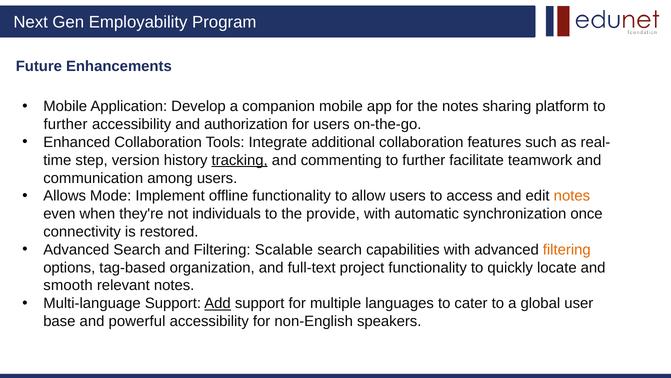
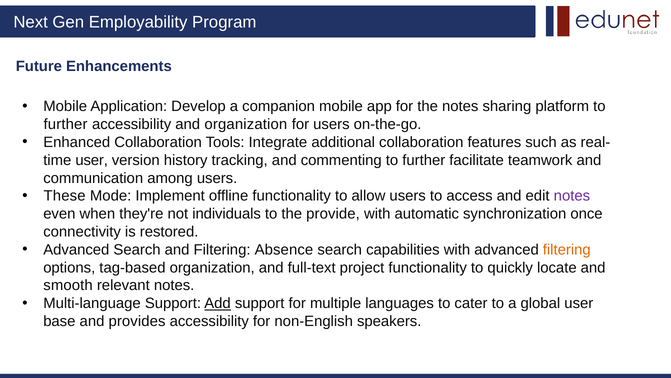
and authorization: authorization -> organization
step at (92, 160): step -> user
tracking underline: present -> none
Allows: Allows -> These
notes at (572, 196) colour: orange -> purple
Scalable: Scalable -> Absence
powerful: powerful -> provides
